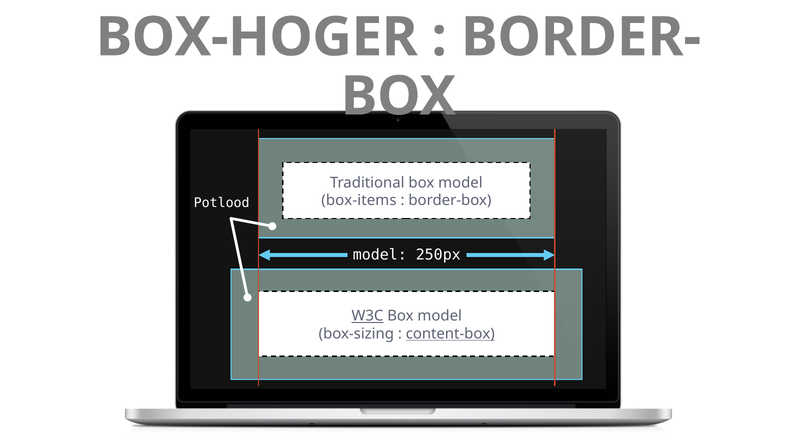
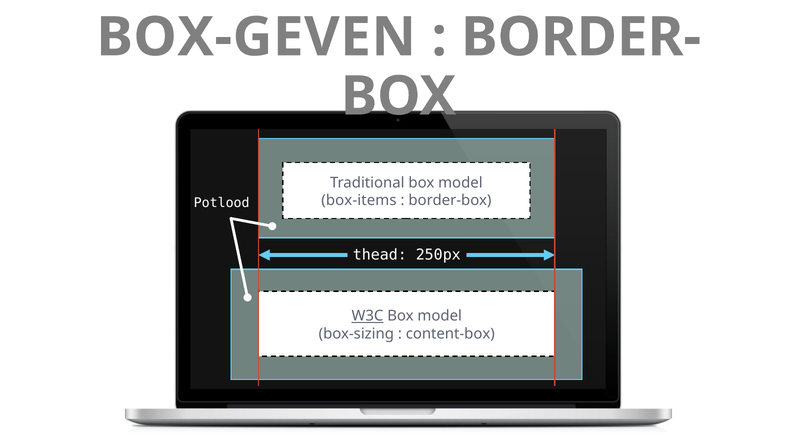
BOX-HOGER: BOX-HOGER -> BOX-GEVEN
model at (380, 255): model -> thead
content-box underline: present -> none
